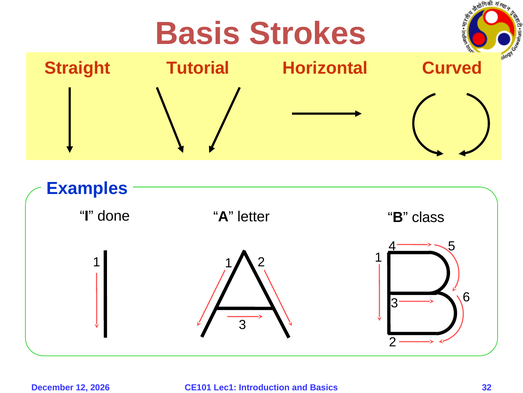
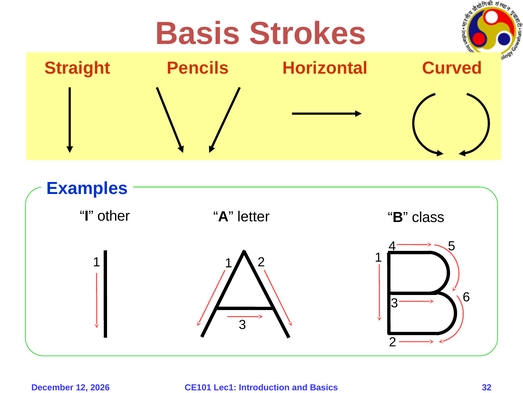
Tutorial: Tutorial -> Pencils
done: done -> other
